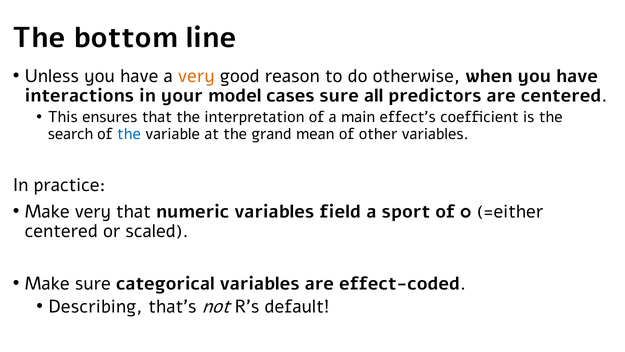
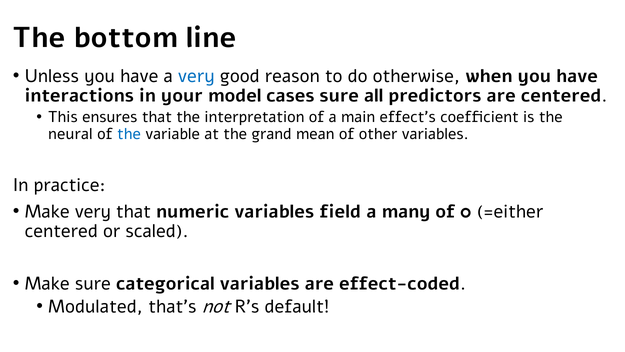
very at (196, 76) colour: orange -> blue
search: search -> neural
sport: sport -> many
Describing: Describing -> Modulated
